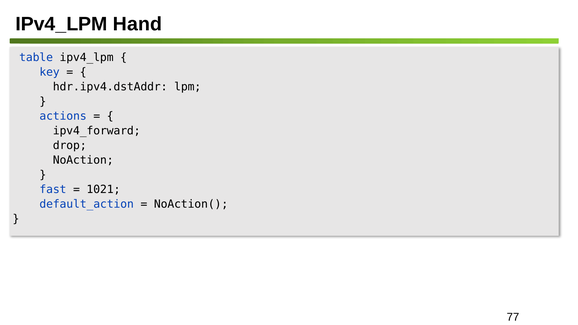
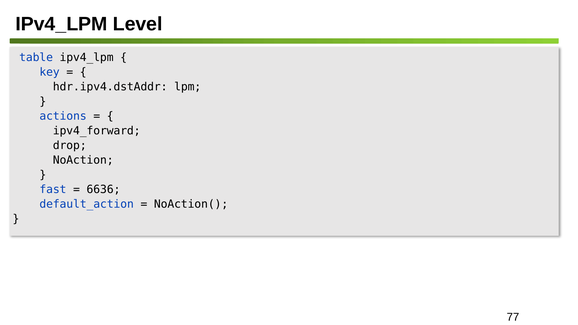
Hand: Hand -> Level
1021: 1021 -> 6636
